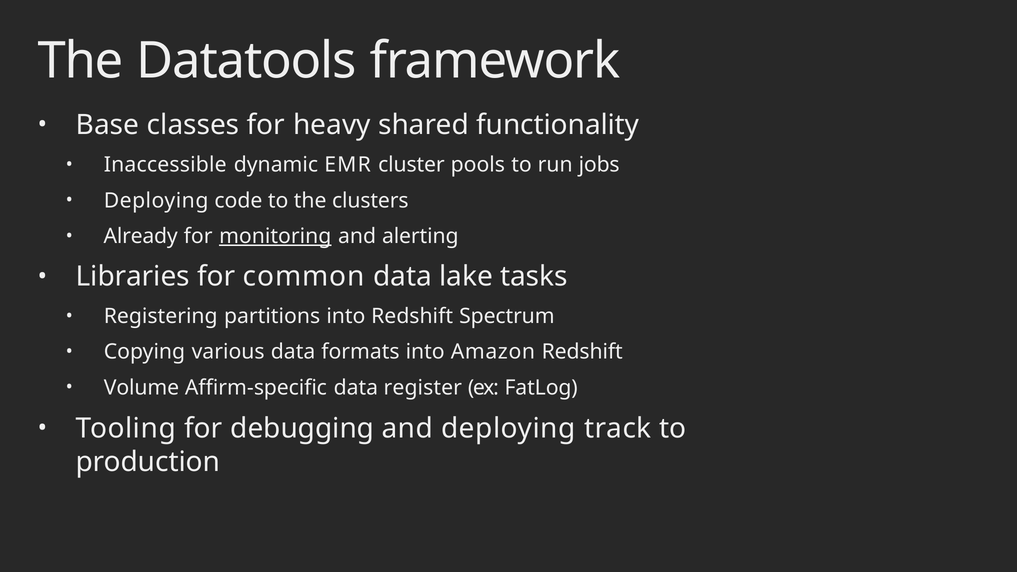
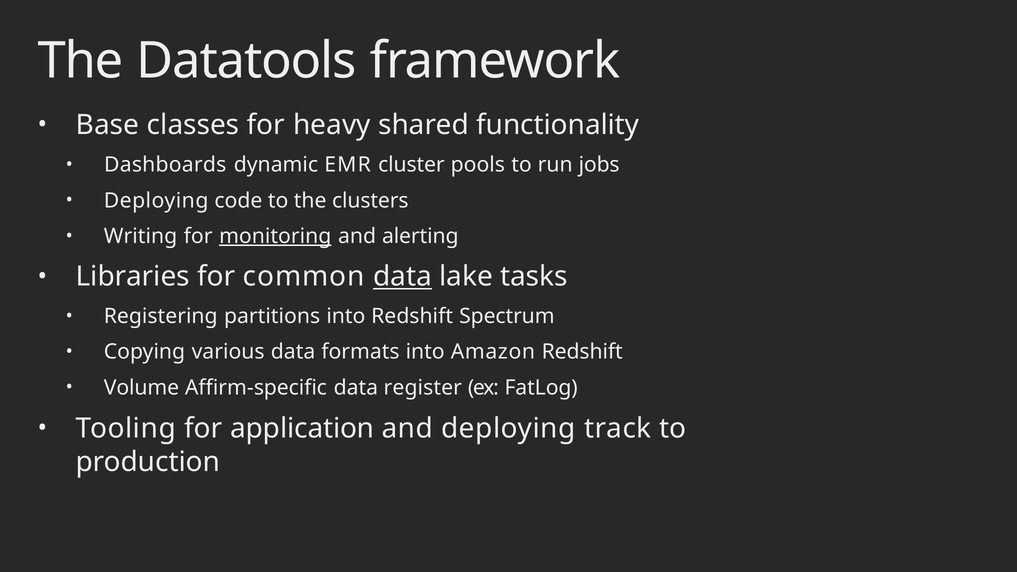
Inaccessible: Inaccessible -> Dashboards
Already: Already -> Writing
data at (403, 277) underline: none -> present
debugging: debugging -> application
